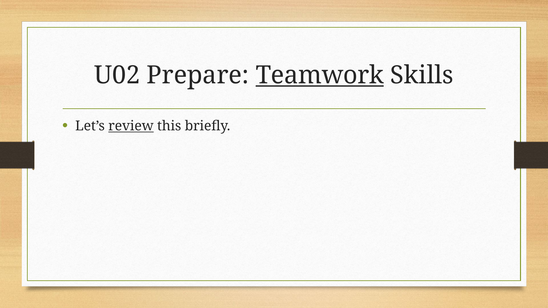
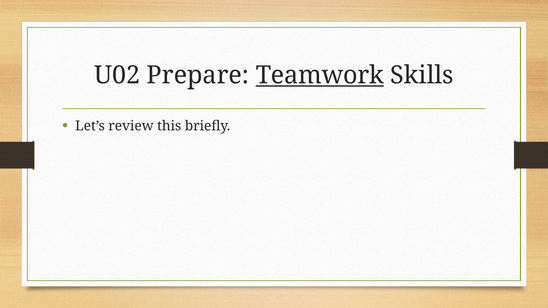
review underline: present -> none
